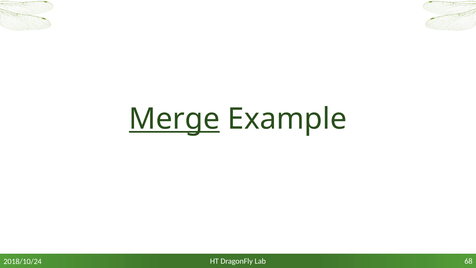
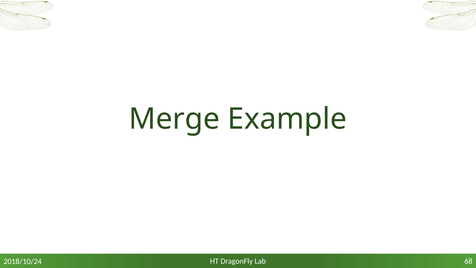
Merge underline: present -> none
